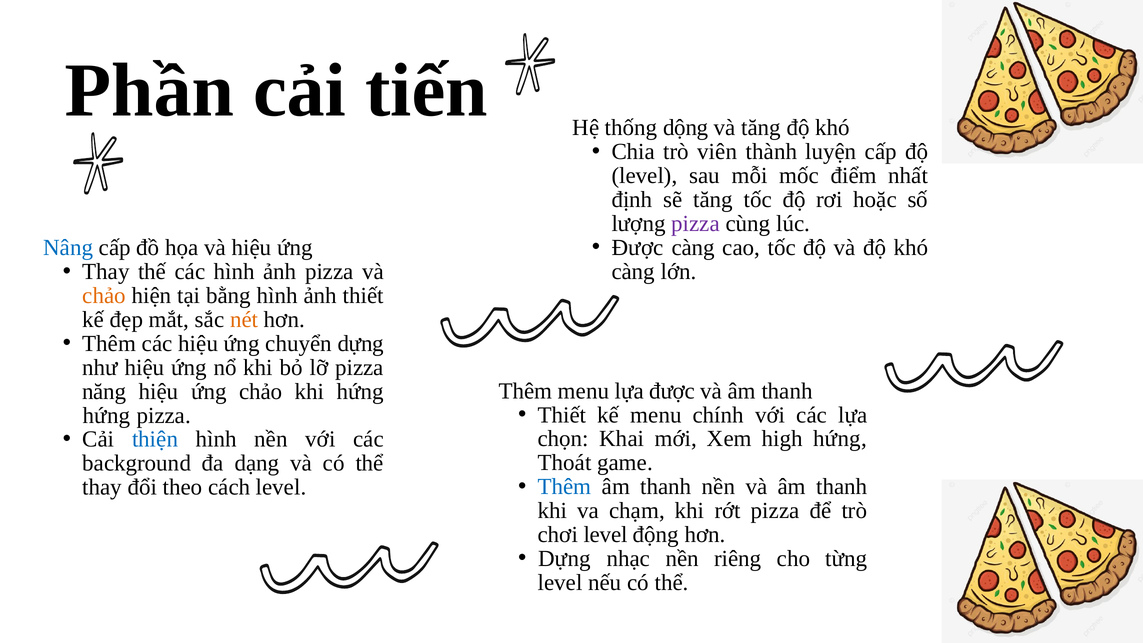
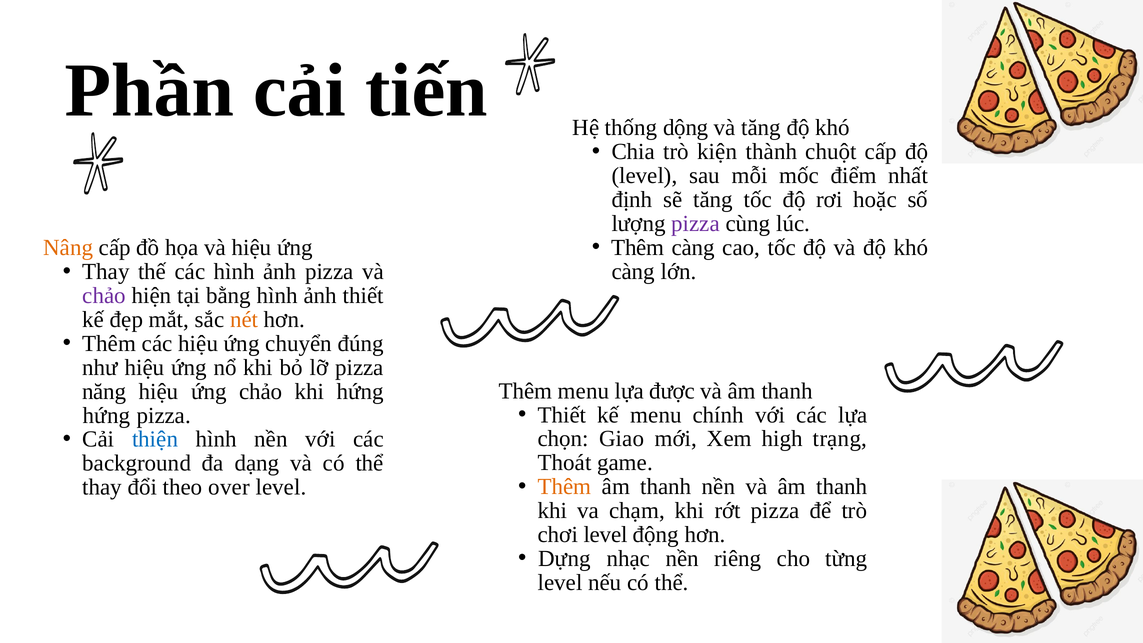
viên: viên -> kiện
luyện: luyện -> chuột
Được at (638, 247): Được -> Thêm
Nâng colour: blue -> orange
chảo at (104, 296) colour: orange -> purple
chuyển dựng: dựng -> đúng
Khai: Khai -> Giao
high hứng: hứng -> trạng
Thêm at (565, 487) colour: blue -> orange
cách: cách -> over
